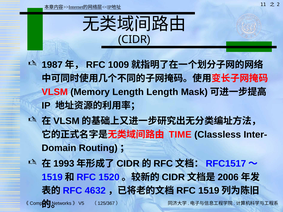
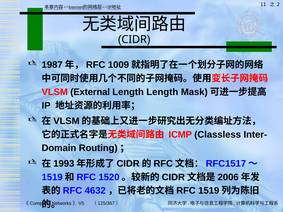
Memory: Memory -> External
TIME: TIME -> ICMP
